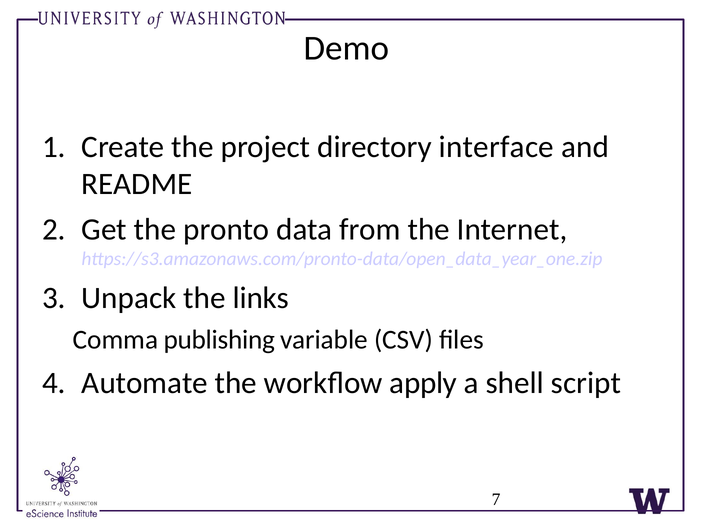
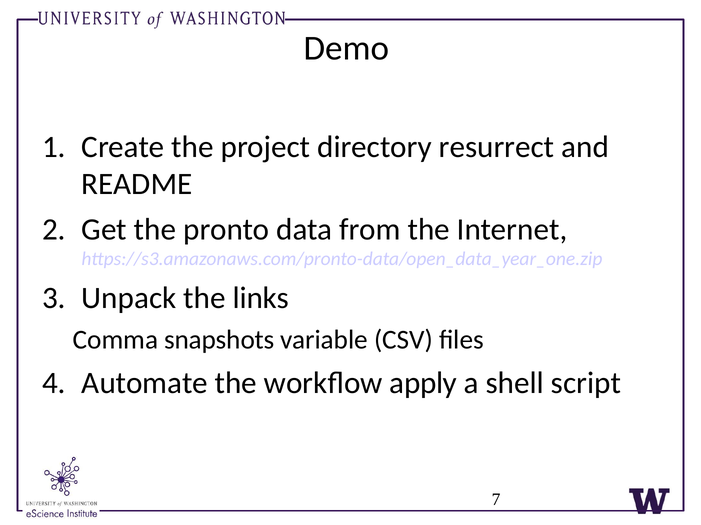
interface: interface -> resurrect
publishing: publishing -> snapshots
